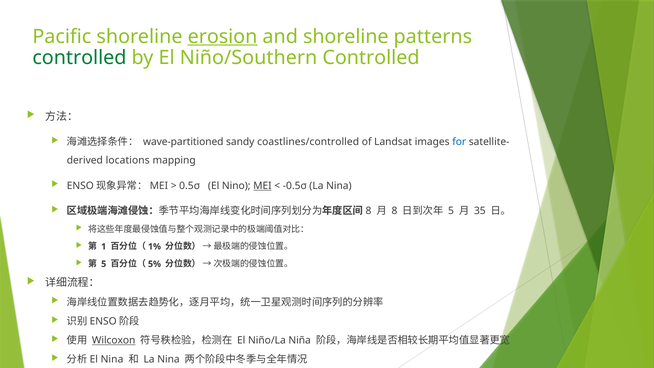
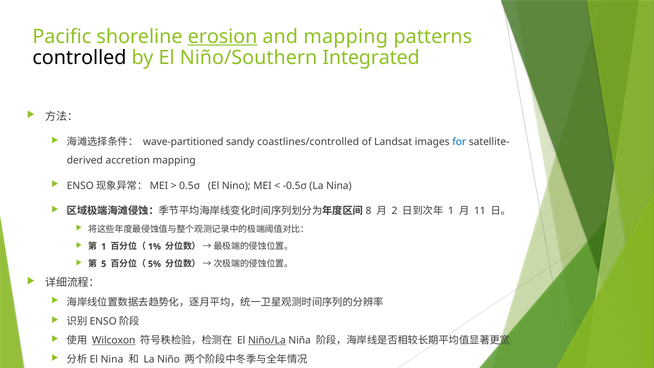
and shoreline: shoreline -> mapping
controlled at (79, 58) colour: green -> black
Niño/Southern Controlled: Controlled -> Integrated
locations: locations -> accretion
MEI underline: present -> none
8: 8 -> 2
5 at (451, 211): 5 -> 1
35: 35 -> 11
Niño/La underline: none -> present
Nina at (168, 359): Nina -> Niño
